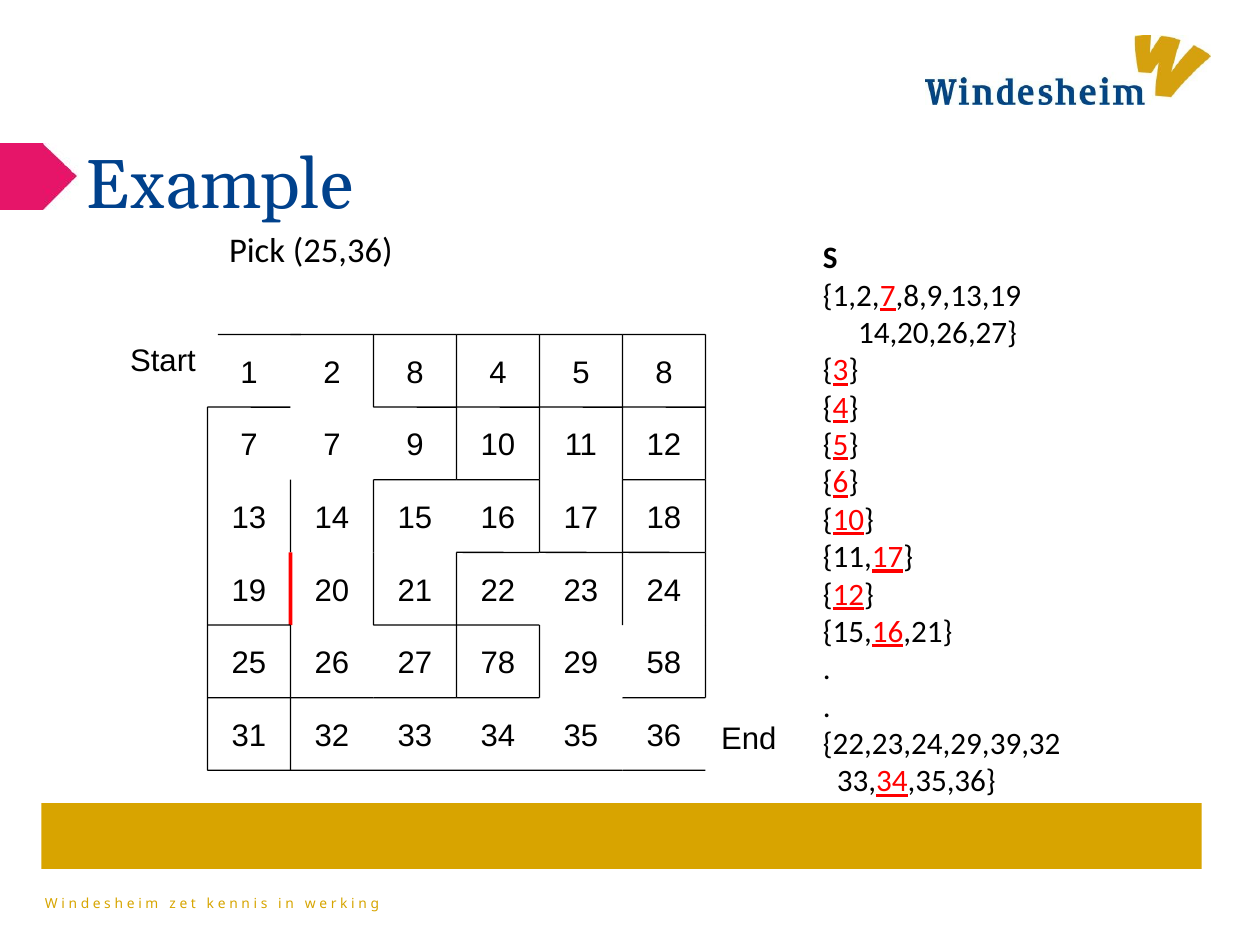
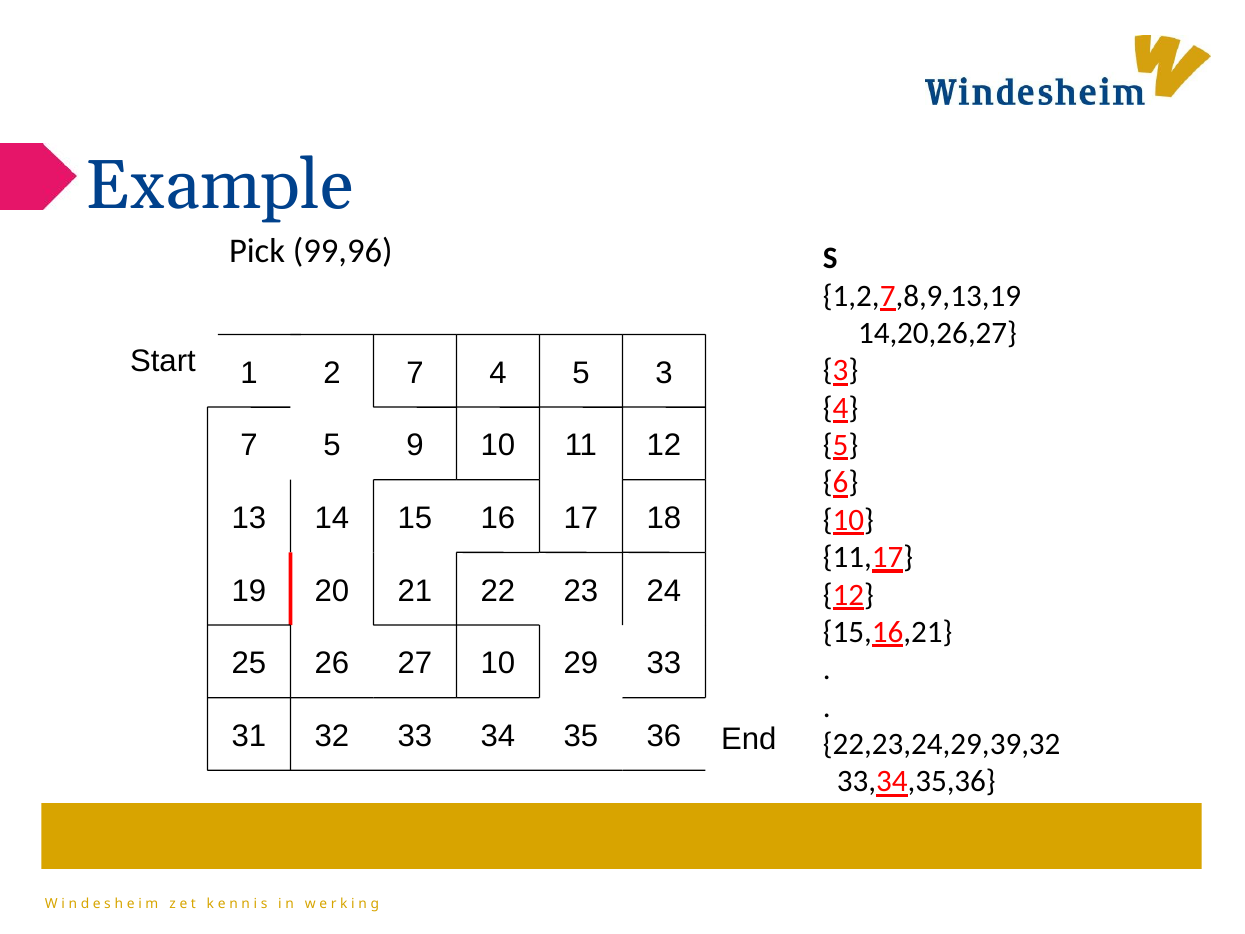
25,36: 25,36 -> 99,96
2 8: 8 -> 7
5 8: 8 -> 3
7 7: 7 -> 5
27 78: 78 -> 10
29 58: 58 -> 33
